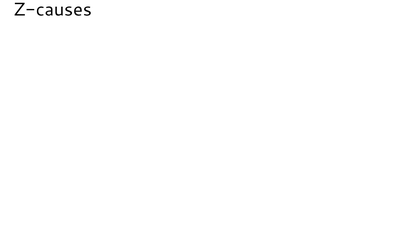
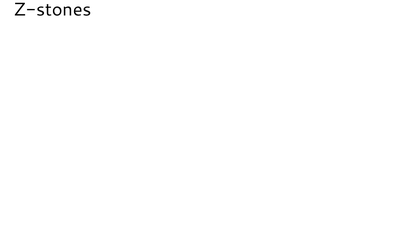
Z-causes: Z-causes -> Z-stones
